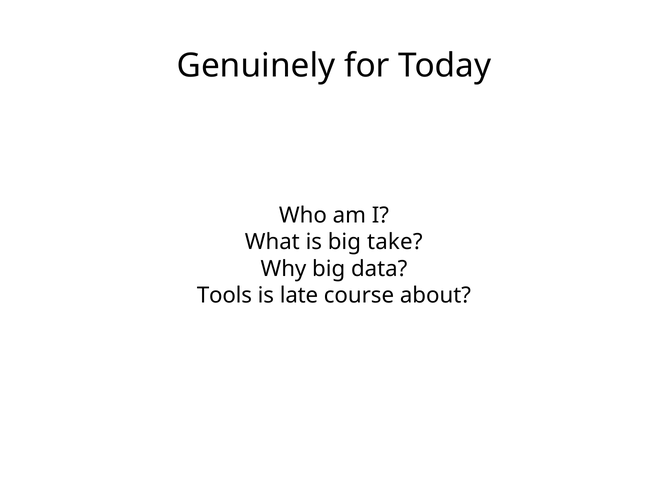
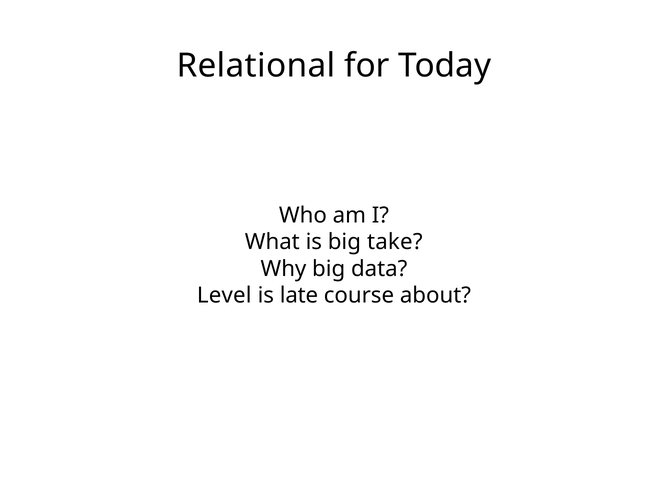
Genuinely: Genuinely -> Relational
Tools: Tools -> Level
